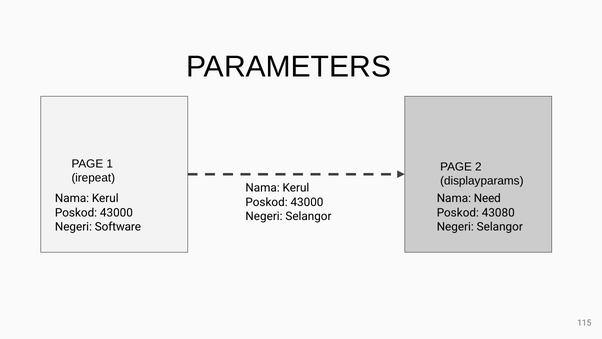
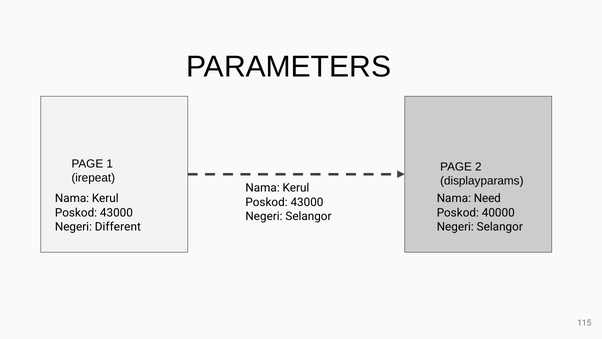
43080: 43080 -> 40000
Software: Software -> Different
